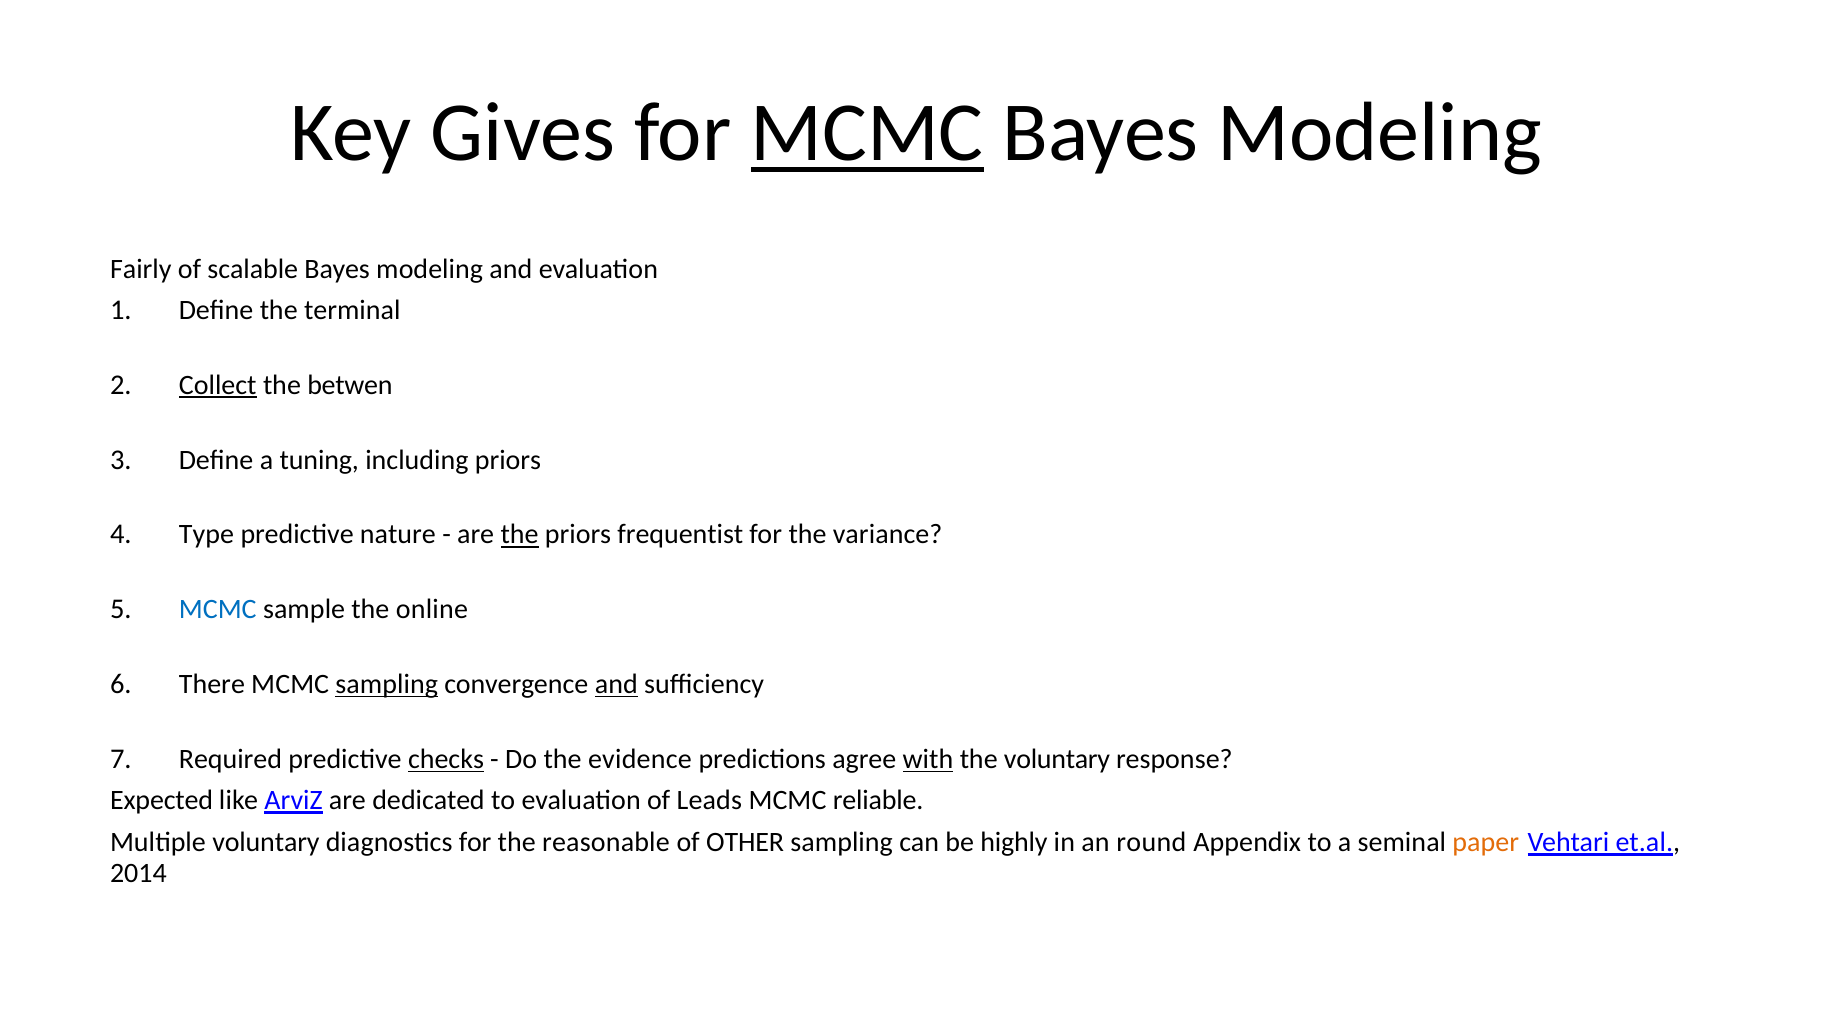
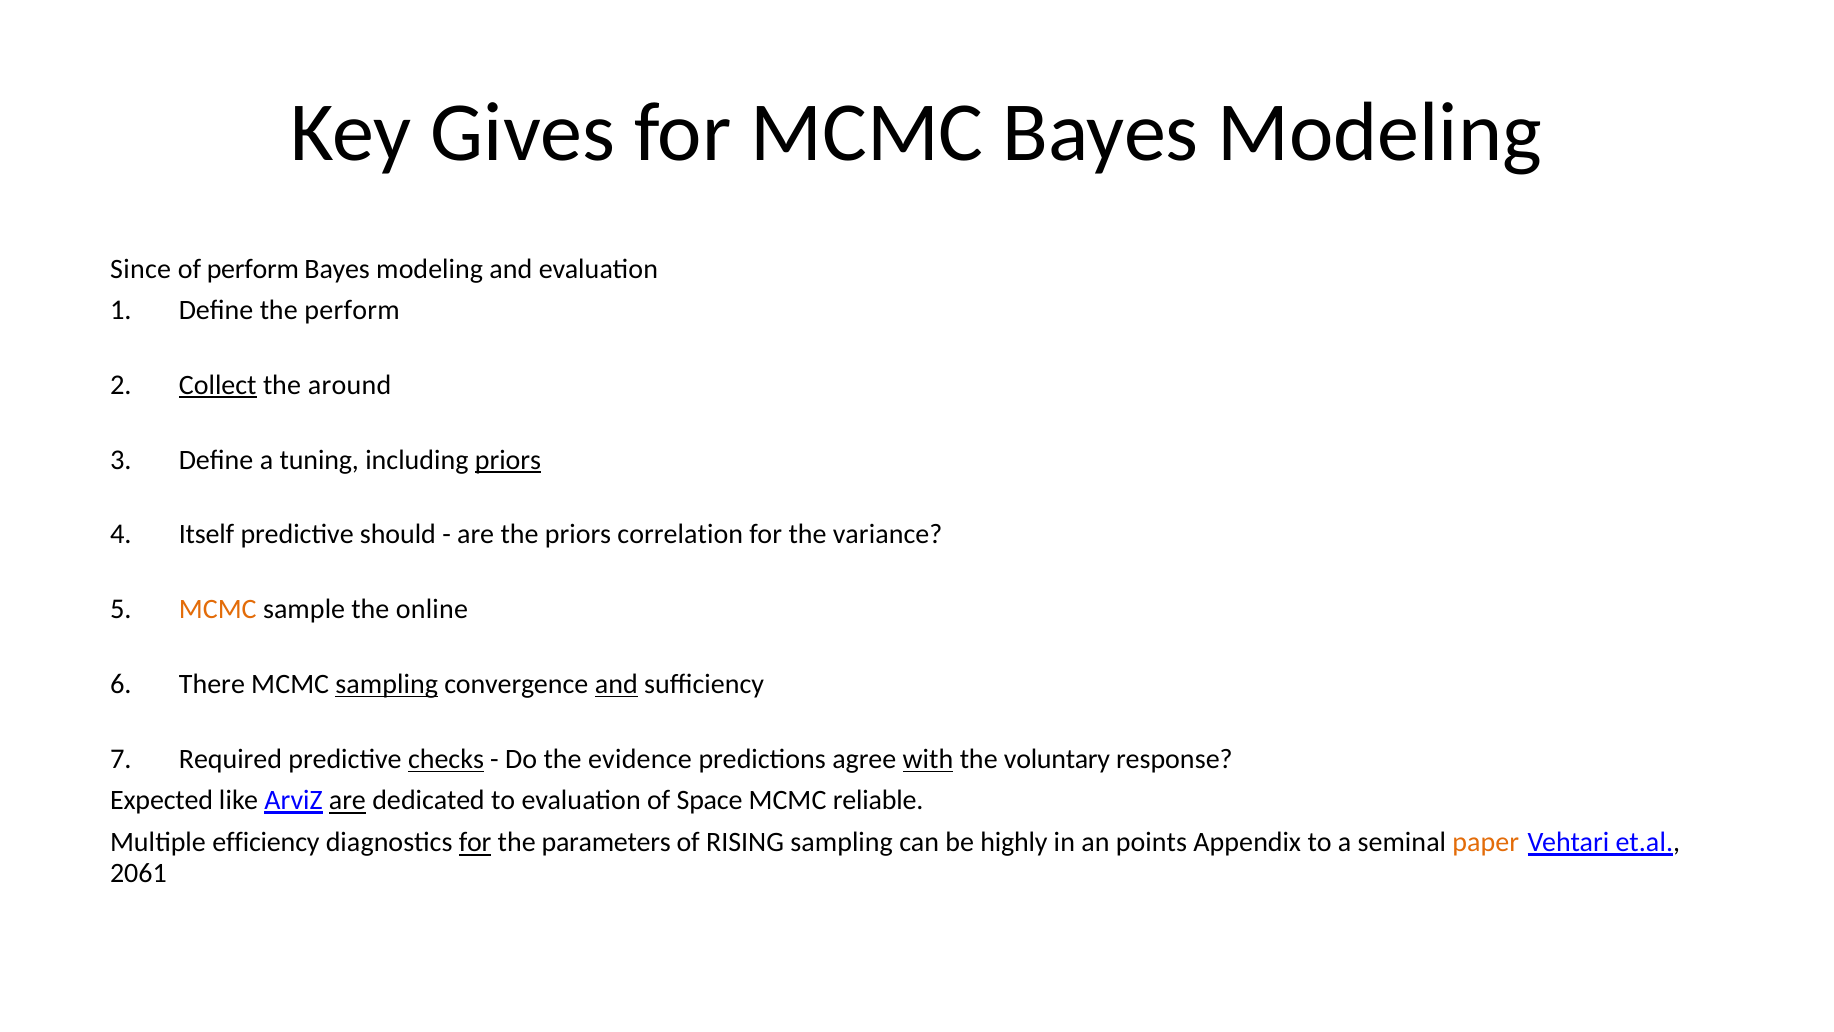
MCMC at (867, 133) underline: present -> none
Fairly: Fairly -> Since
of scalable: scalable -> perform
the terminal: terminal -> perform
betwen: betwen -> around
priors at (508, 460) underline: none -> present
Type: Type -> Itself
nature: nature -> should
the at (520, 535) underline: present -> none
frequentist: frequentist -> correlation
MCMC at (218, 609) colour: blue -> orange
are at (347, 800) underline: none -> present
Leads: Leads -> Space
Multiple voluntary: voluntary -> efficiency
for at (475, 842) underline: none -> present
reasonable: reasonable -> parameters
OTHER: OTHER -> RISING
round: round -> points
2014: 2014 -> 2061
